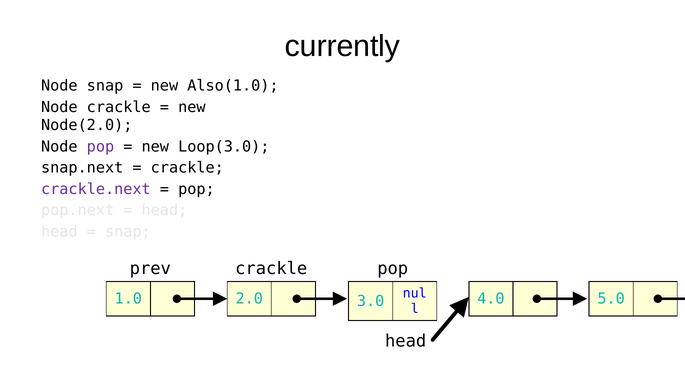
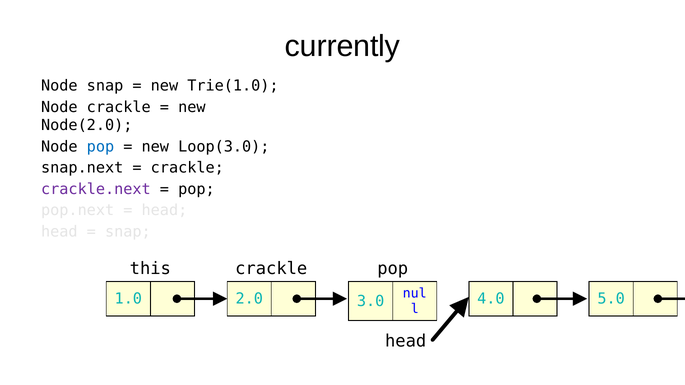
Also(1.0: Also(1.0 -> Trie(1.0
pop at (100, 147) colour: purple -> blue
prev: prev -> this
